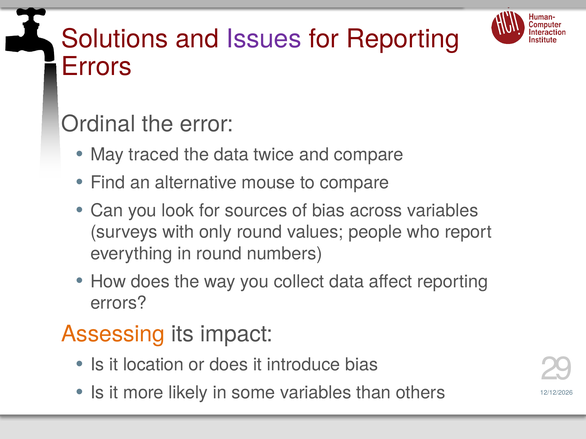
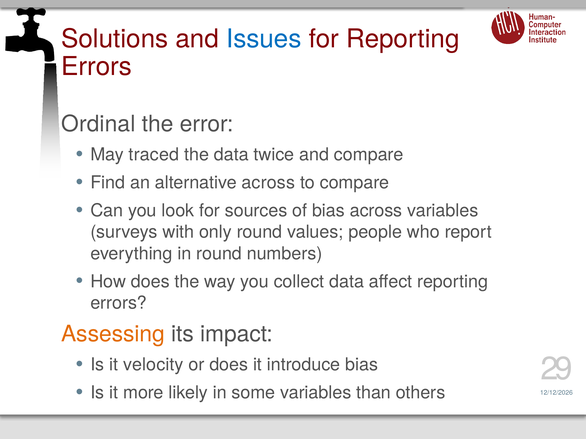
Issues colour: purple -> blue
alternative mouse: mouse -> across
location: location -> velocity
